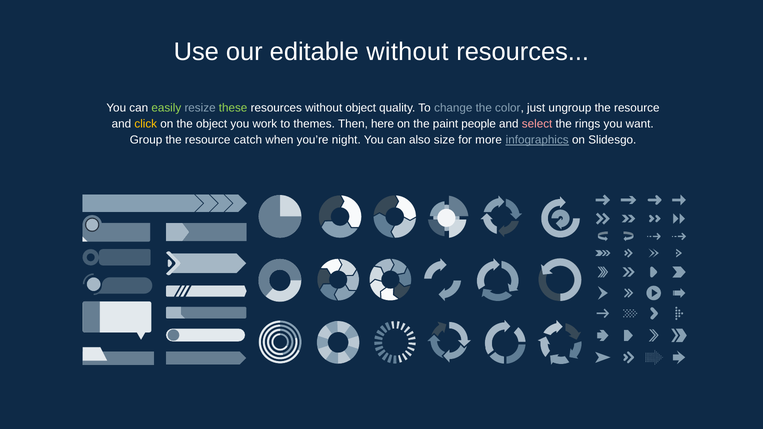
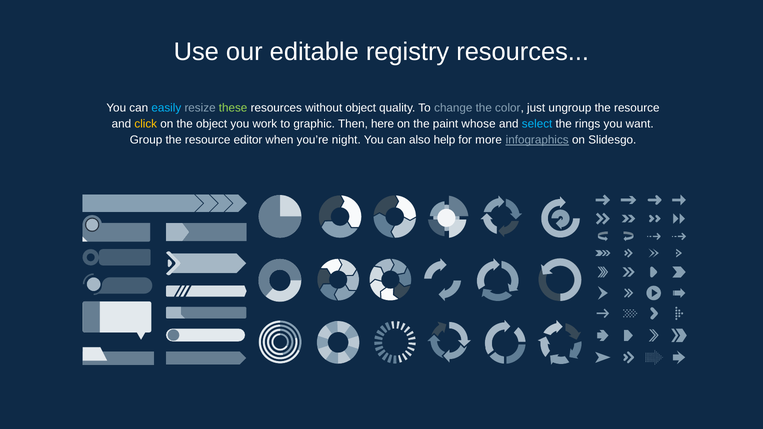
editable without: without -> registry
easily colour: light green -> light blue
themes: themes -> graphic
people: people -> whose
select colour: pink -> light blue
catch: catch -> editor
size: size -> help
